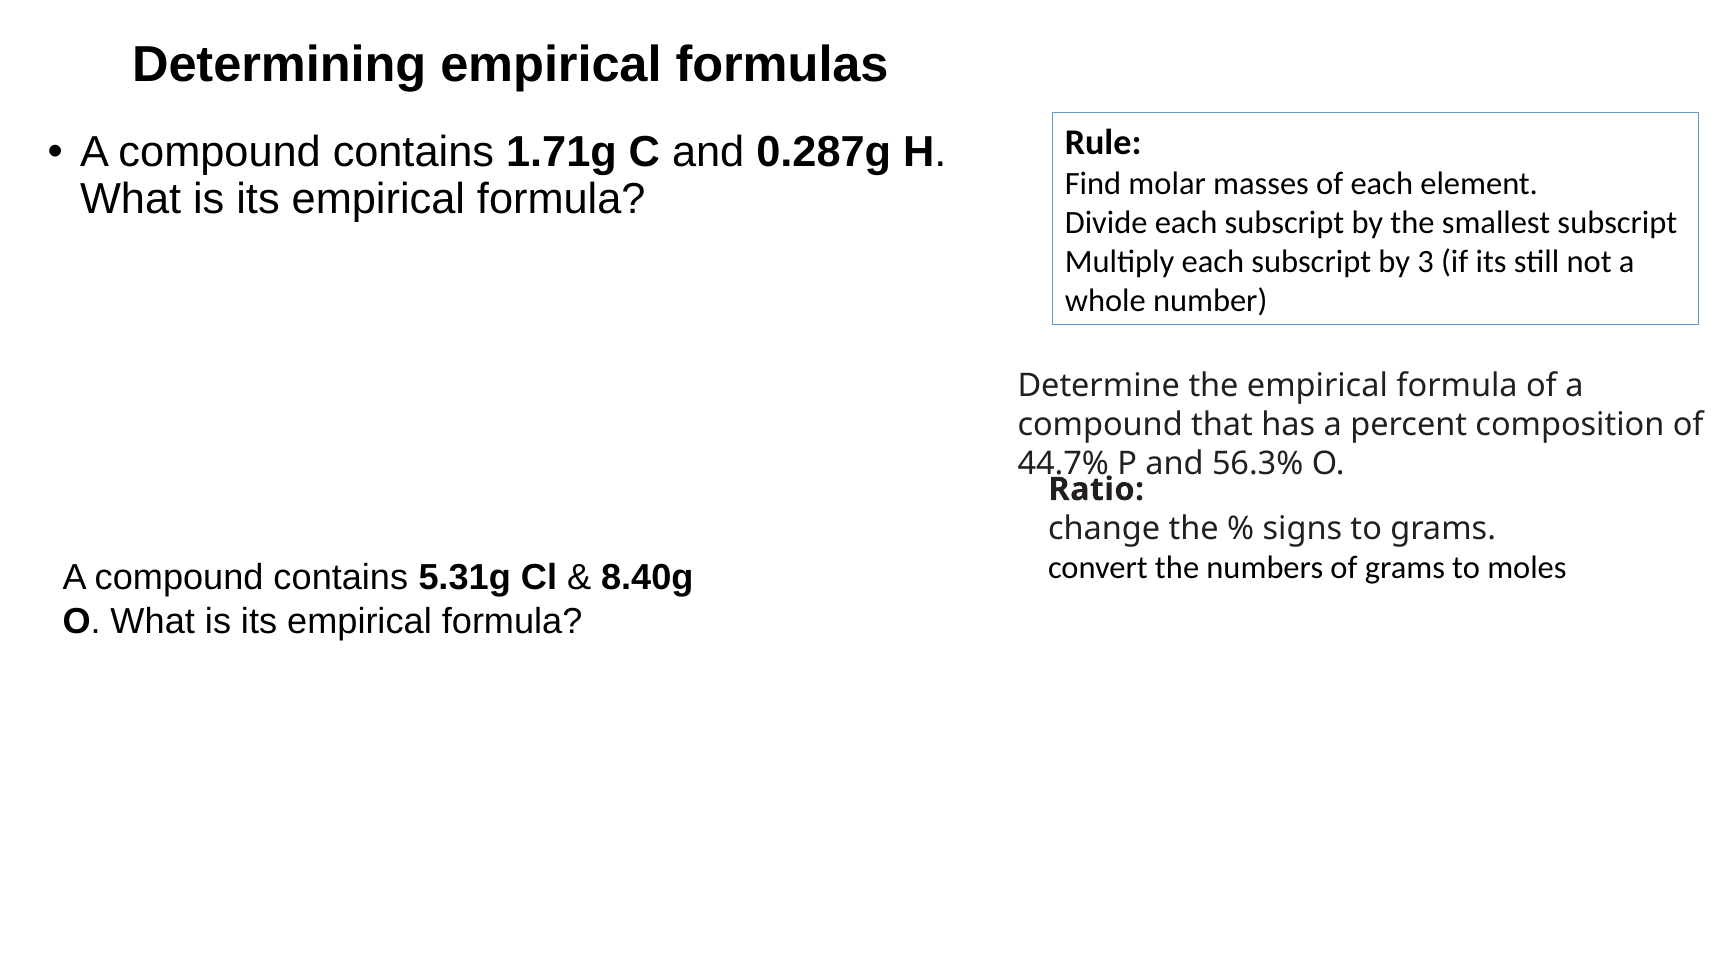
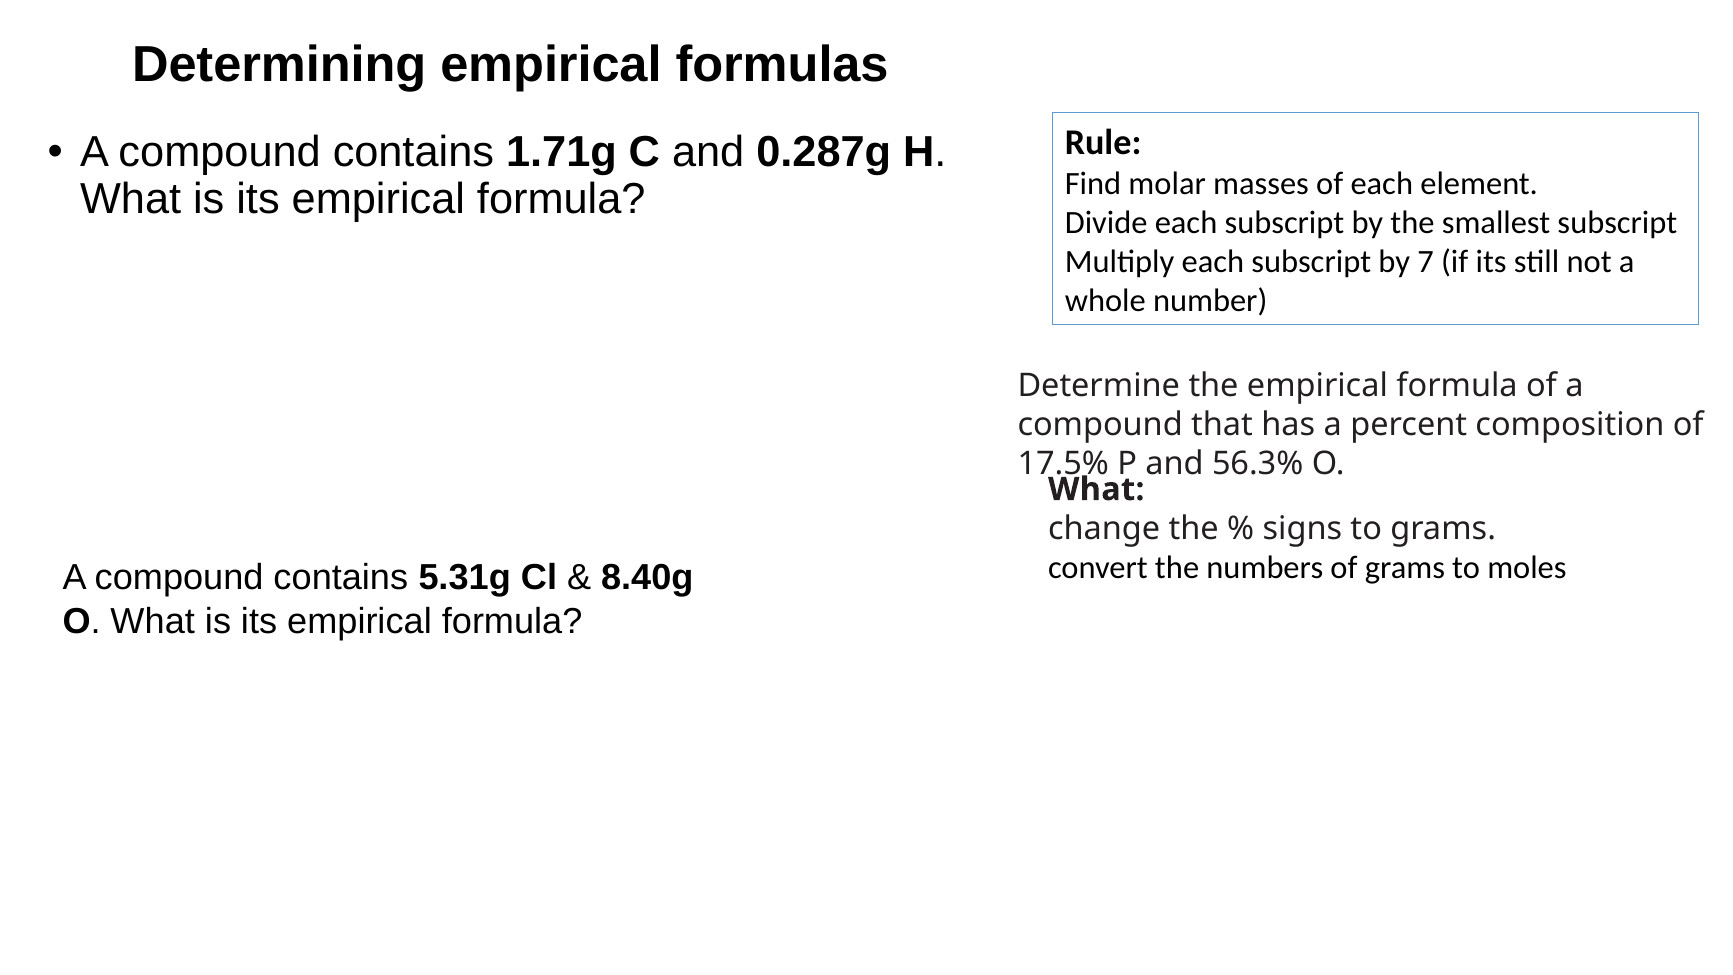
3: 3 -> 7
44.7%: 44.7% -> 17.5%
Ratio at (1096, 489): Ratio -> What
